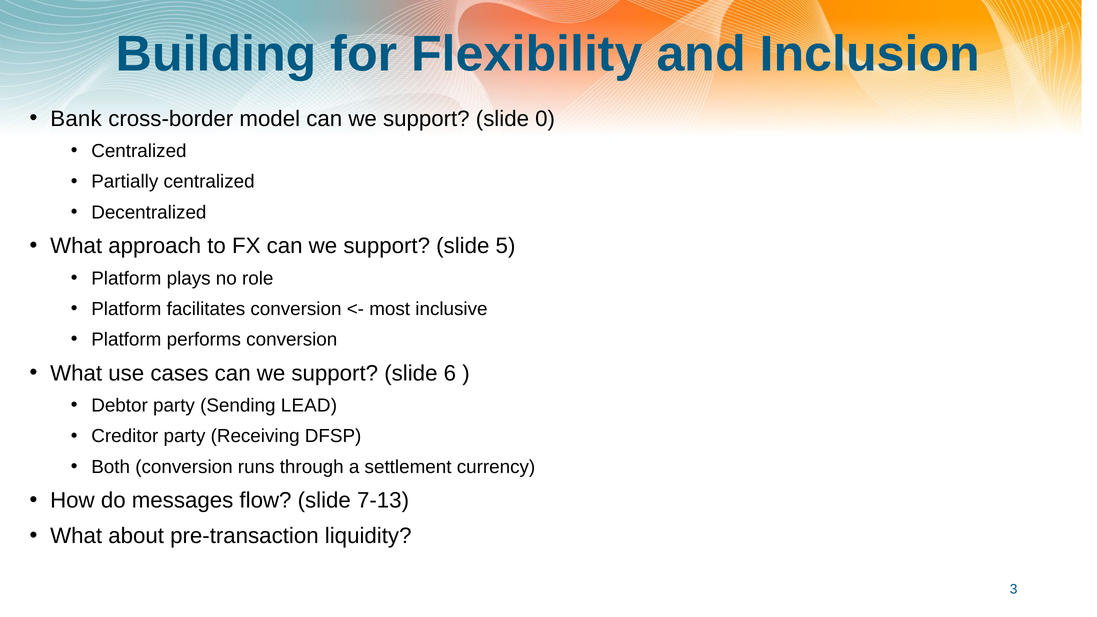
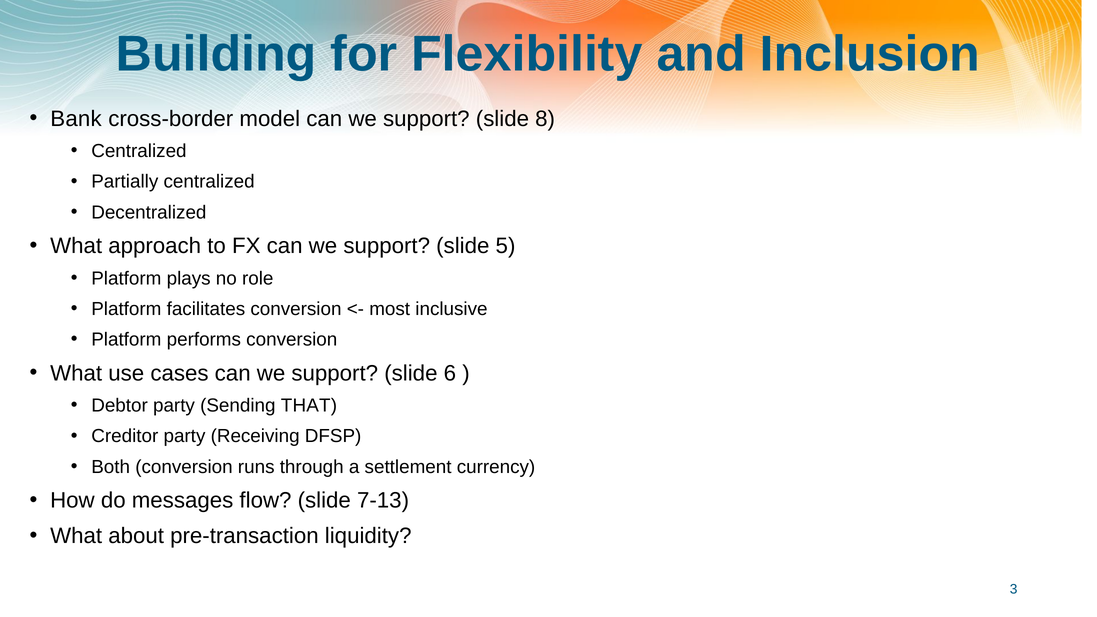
0: 0 -> 8
LEAD: LEAD -> THAT
